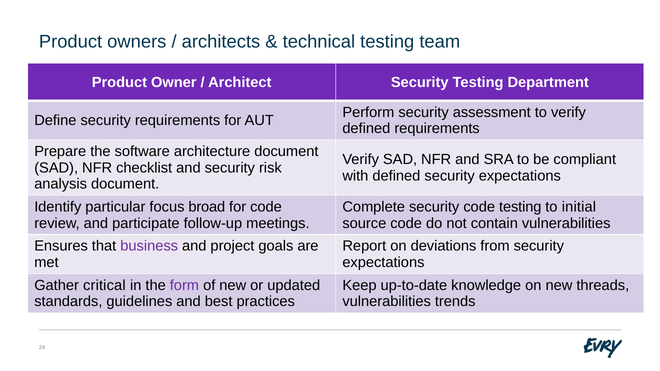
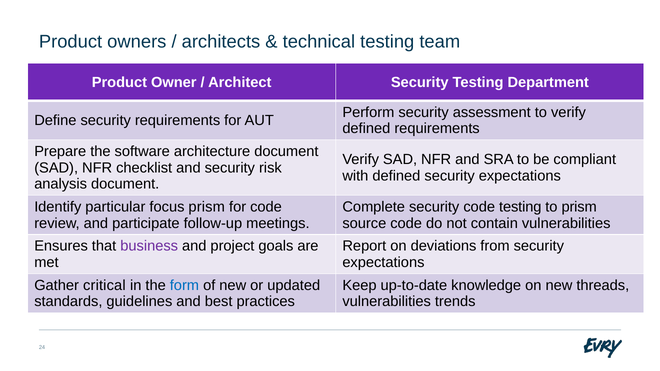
focus broad: broad -> prism
to initial: initial -> prism
form colour: purple -> blue
